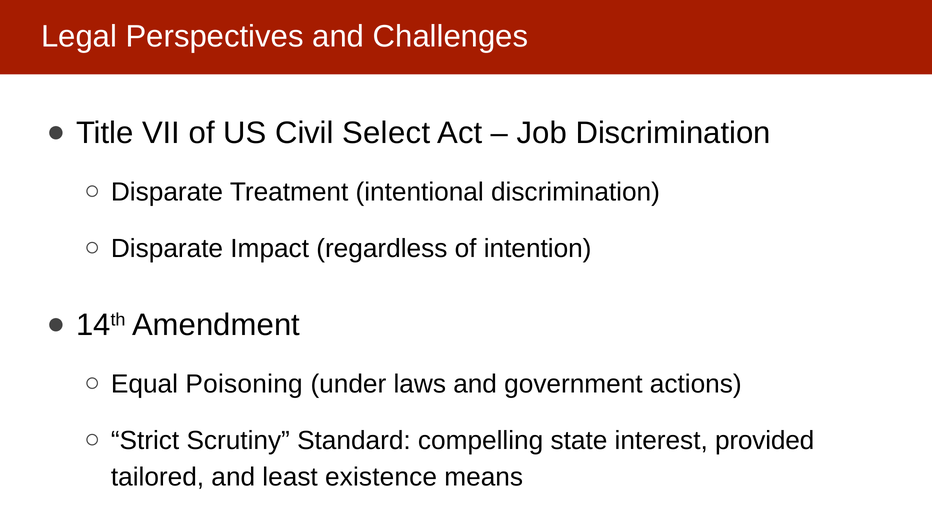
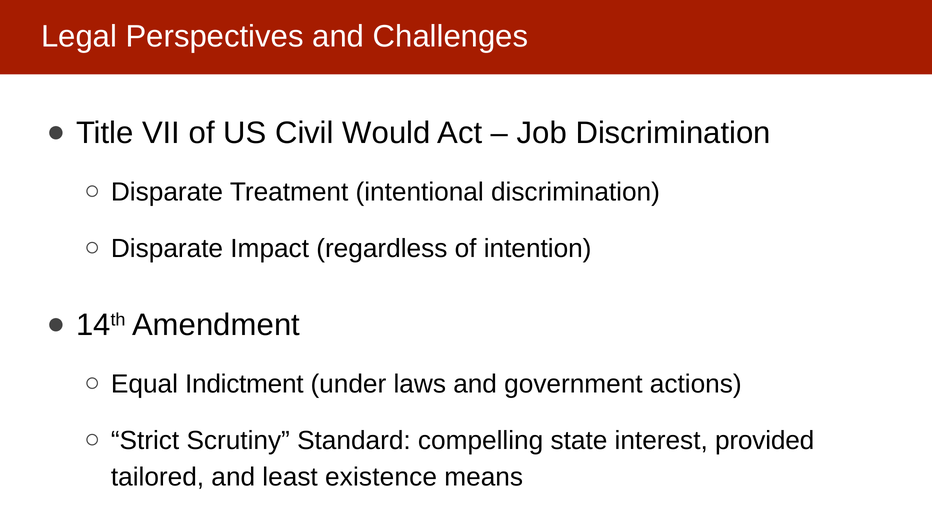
Select: Select -> Would
Poisoning: Poisoning -> Indictment
